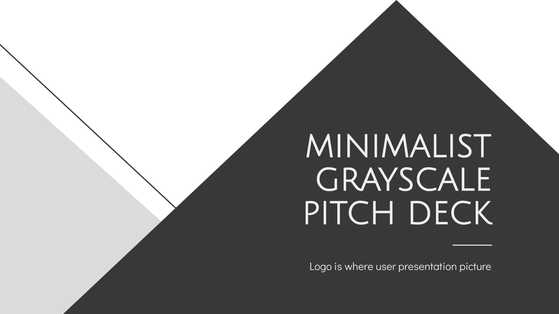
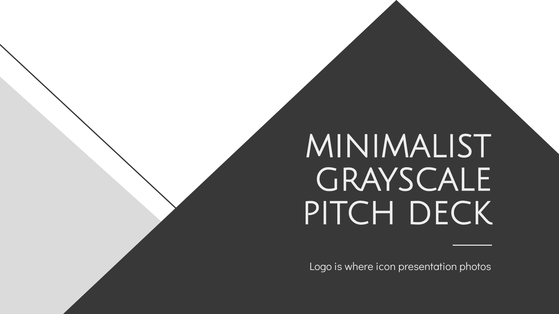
user: user -> icon
picture: picture -> photos
